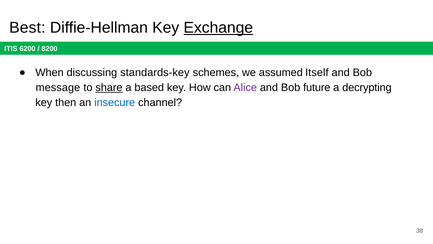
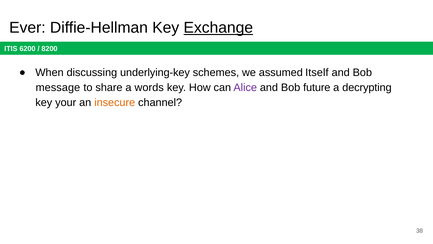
Best: Best -> Ever
standards-key: standards-key -> underlying-key
share underline: present -> none
based: based -> words
then: then -> your
insecure colour: blue -> orange
